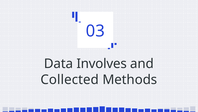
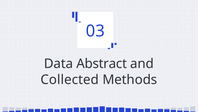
Involves: Involves -> Abstract
